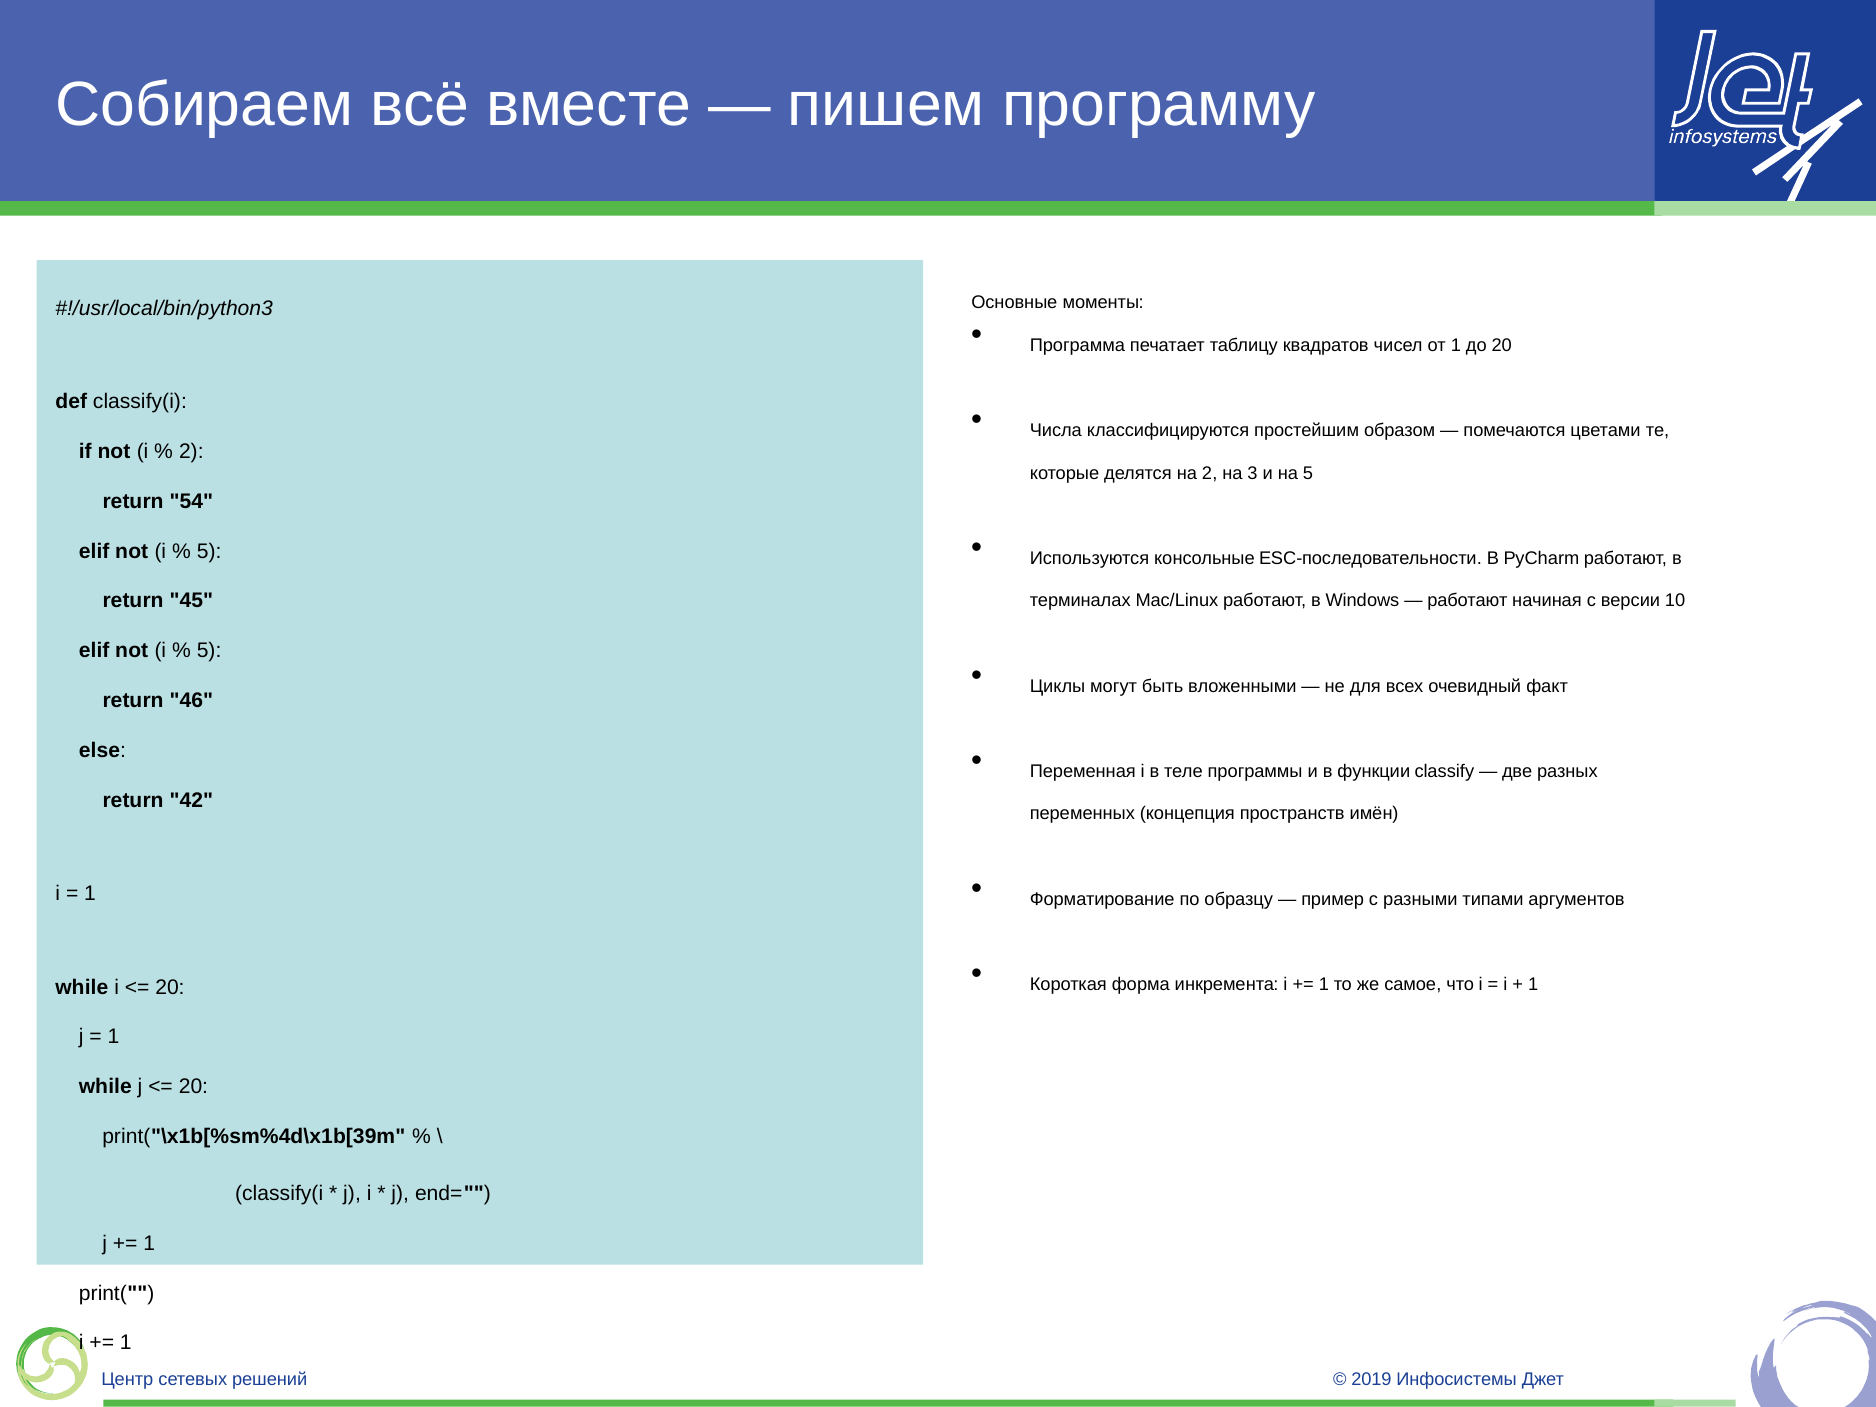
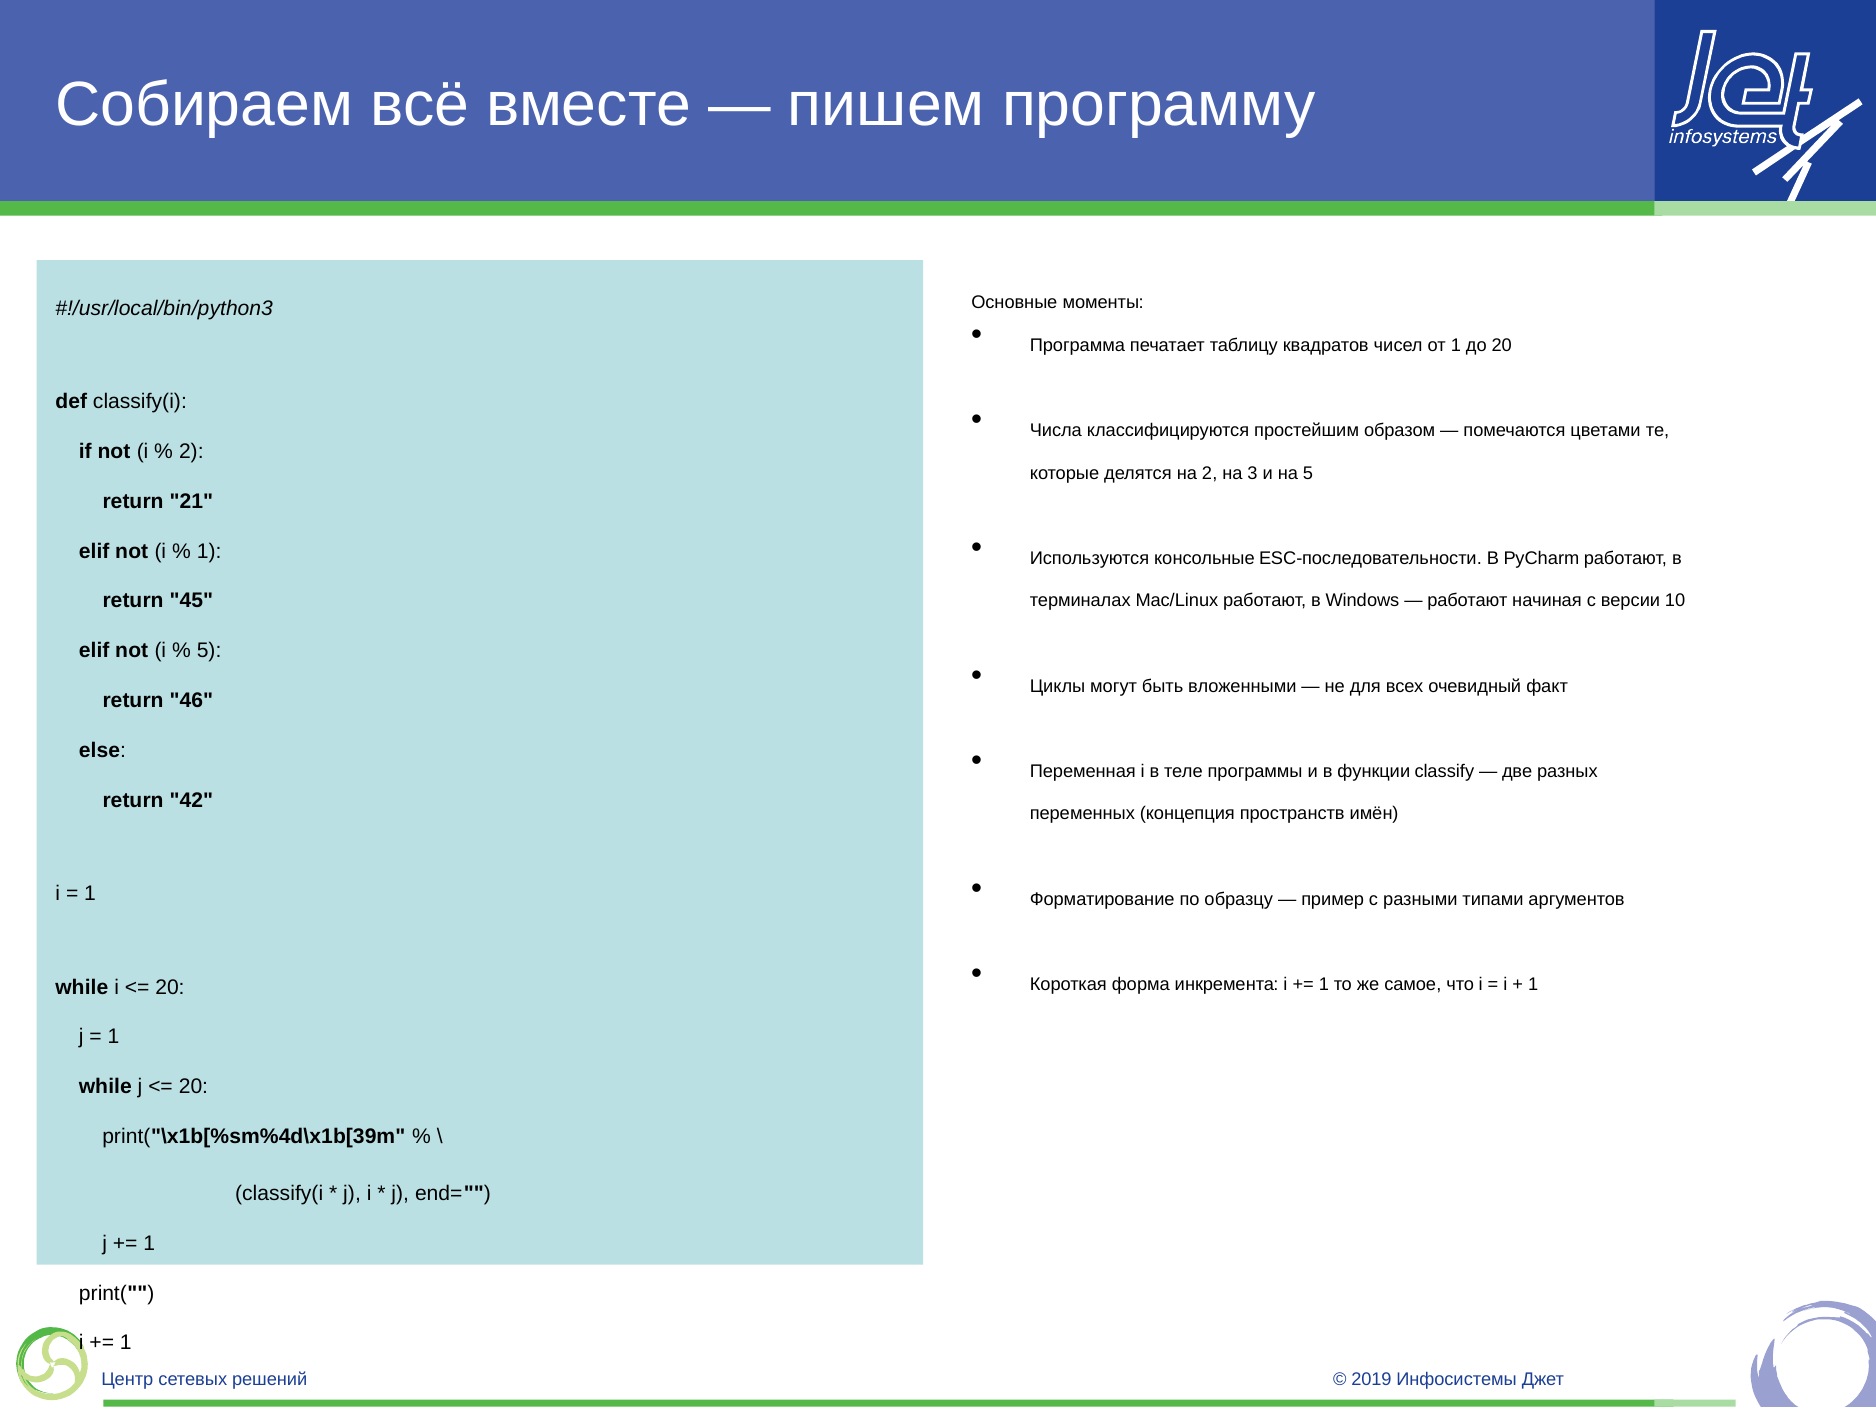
54: 54 -> 21
5 at (209, 551): 5 -> 1
